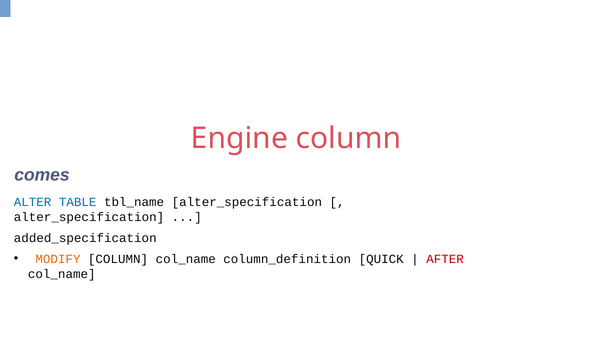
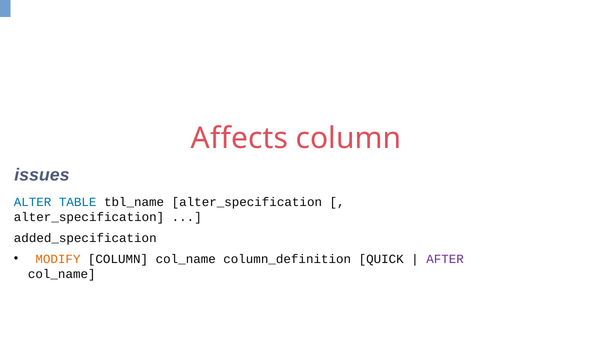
Engine: Engine -> Affects
comes: comes -> issues
AFTER colour: red -> purple
